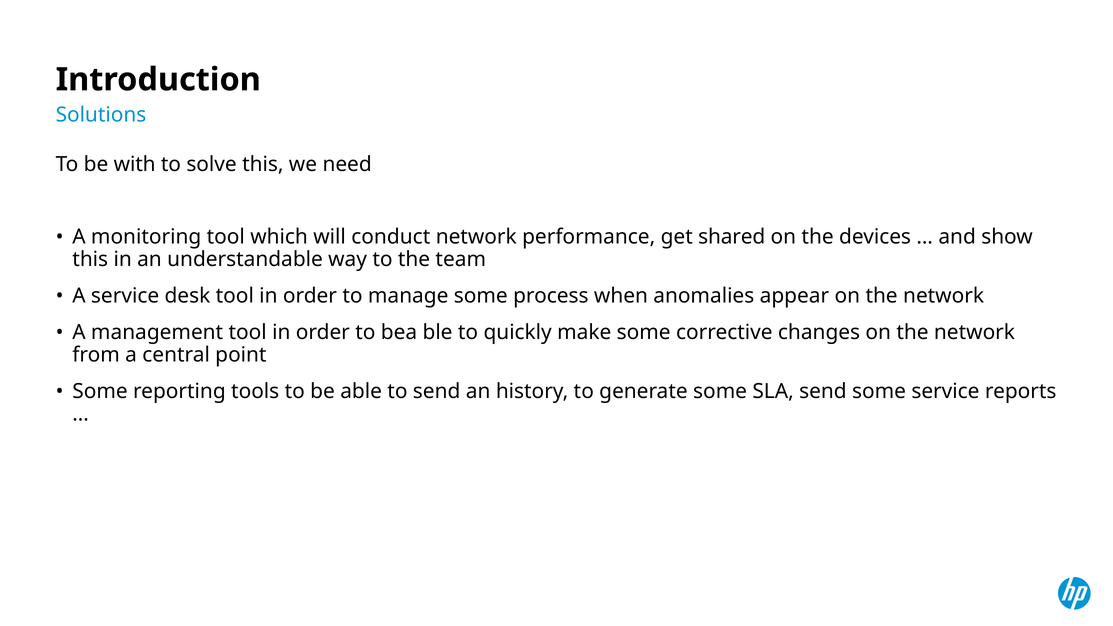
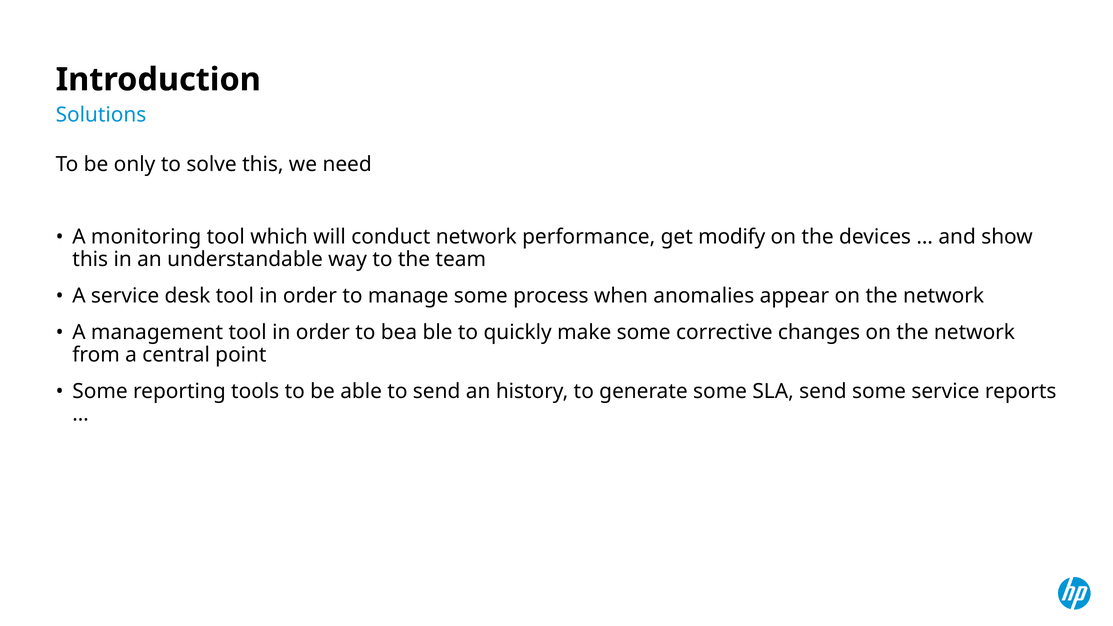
with: with -> only
shared: shared -> modify
